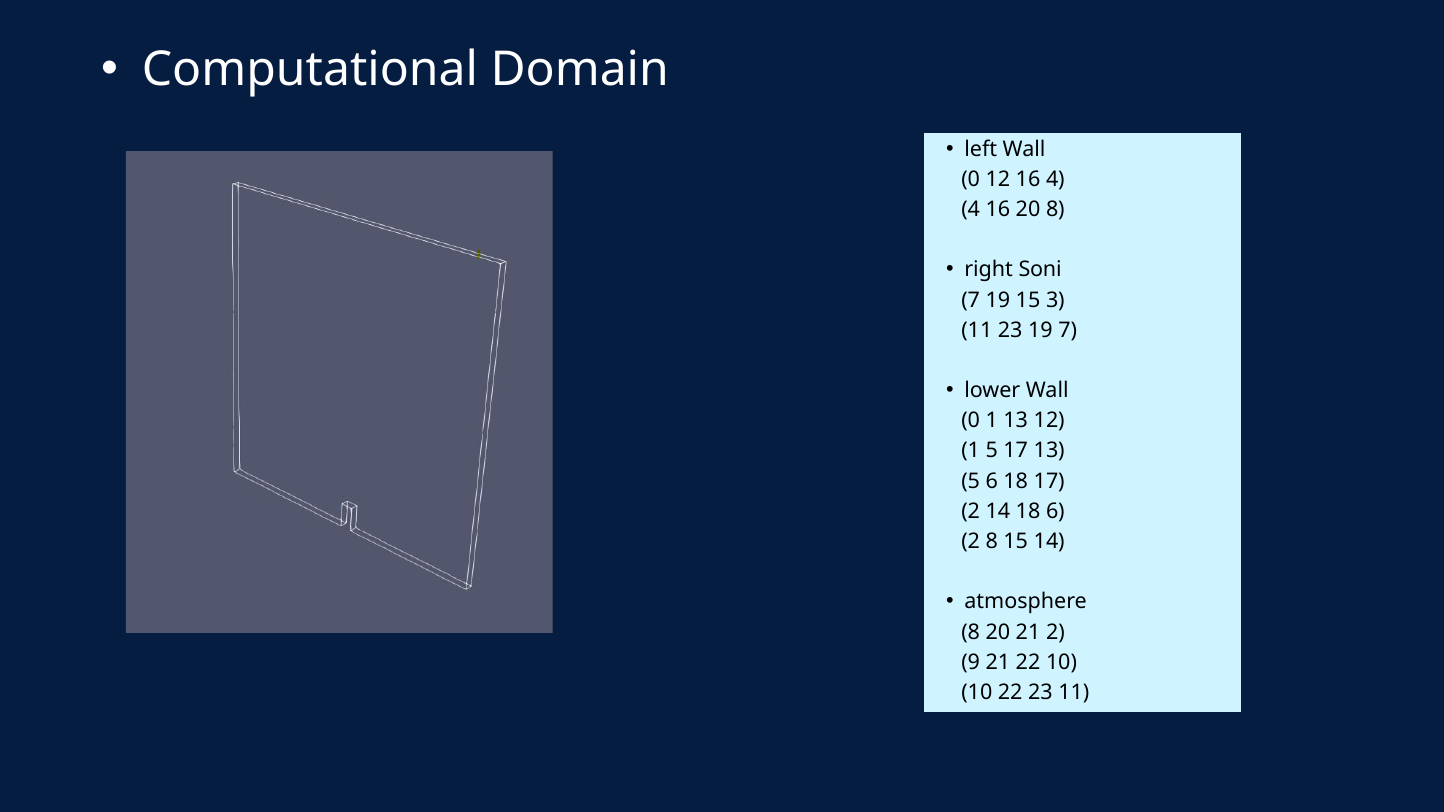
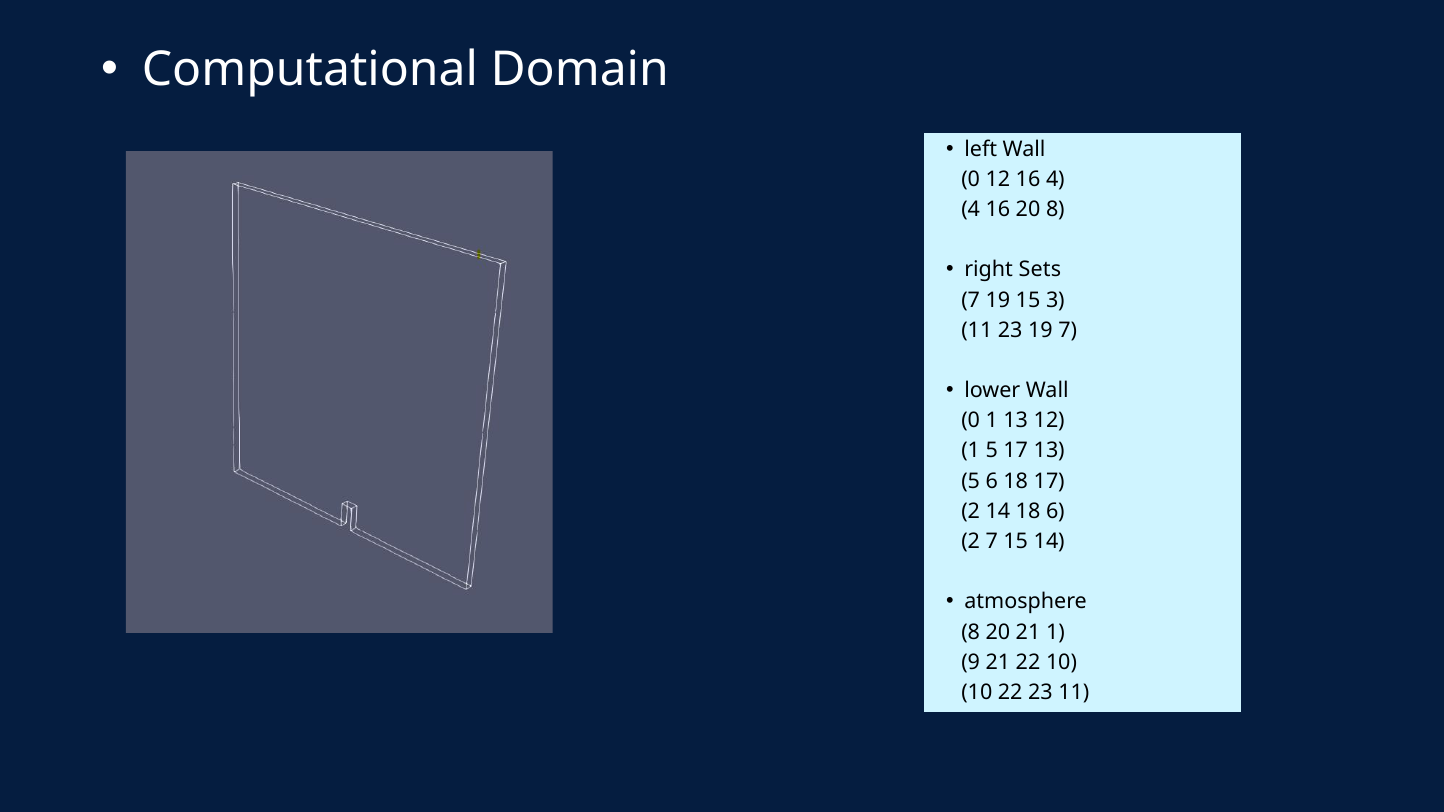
Soni: Soni -> Sets
2 8: 8 -> 7
21 2: 2 -> 1
